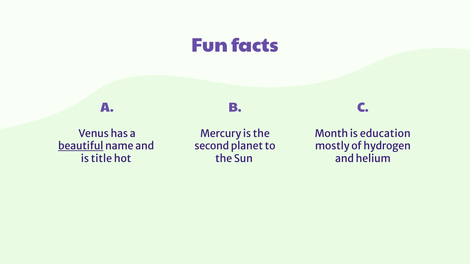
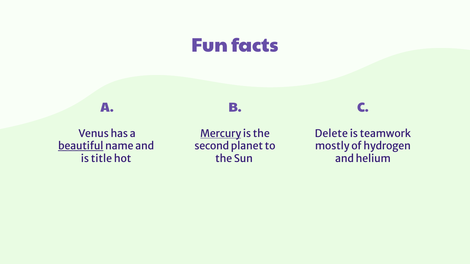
Mercury underline: none -> present
Month: Month -> Delete
education: education -> teamwork
